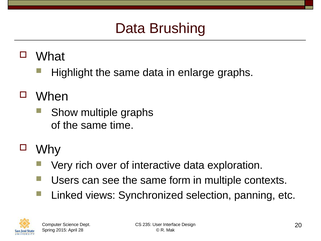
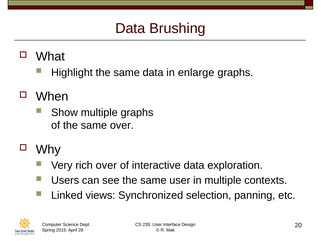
same time: time -> over
same form: form -> user
